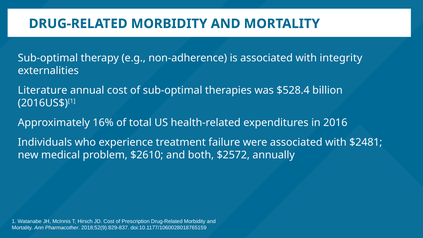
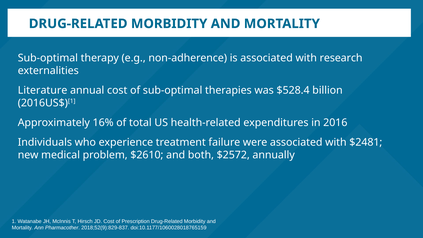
integrity: integrity -> research
